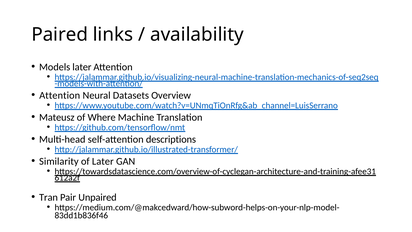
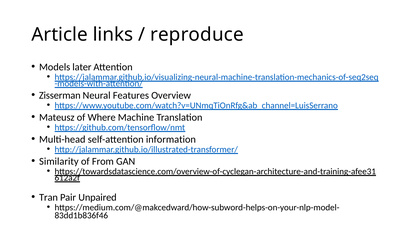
Paired: Paired -> Article
availability: availability -> reproduce
Attention at (60, 95): Attention -> Zisserman
Datasets: Datasets -> Features
descriptions: descriptions -> information
of Later: Later -> From
